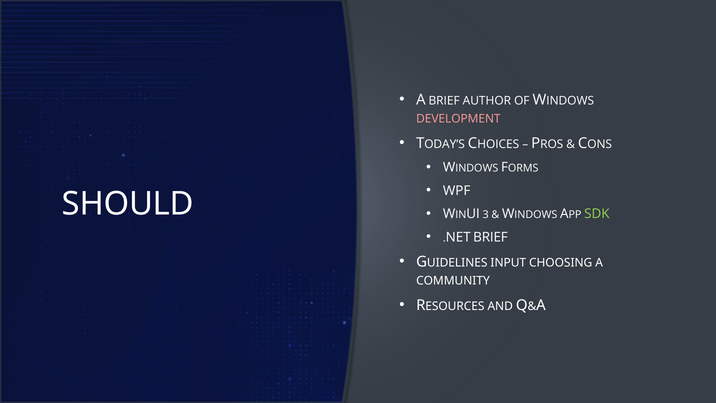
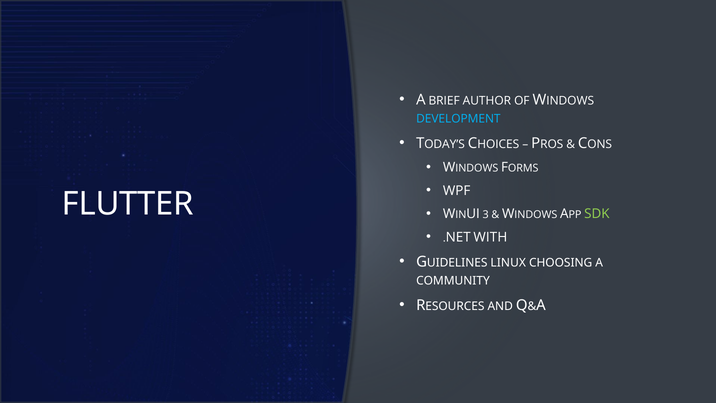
DEVELOPMENT colour: pink -> light blue
SHOULD: SHOULD -> FLUTTER
BRIEF at (490, 237): BRIEF -> WITH
INPUT: INPUT -> LINUX
